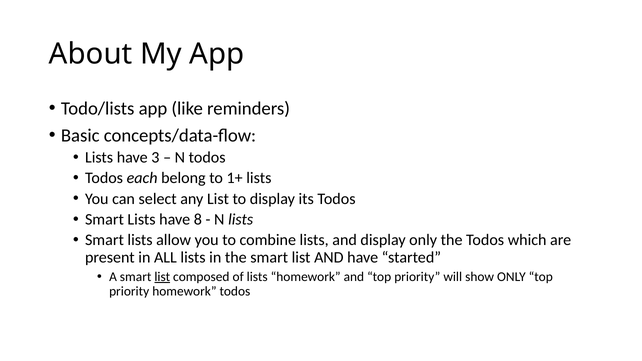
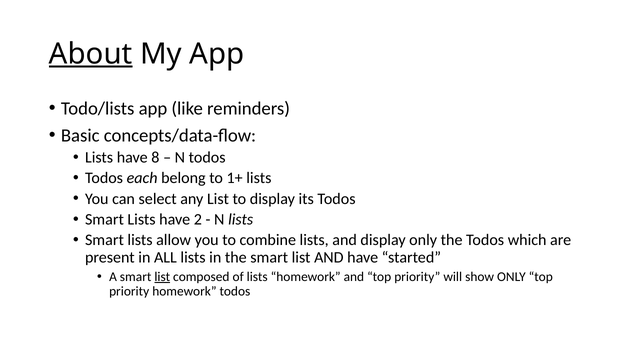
About underline: none -> present
3: 3 -> 8
8: 8 -> 2
